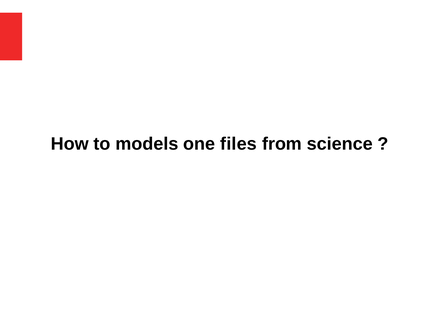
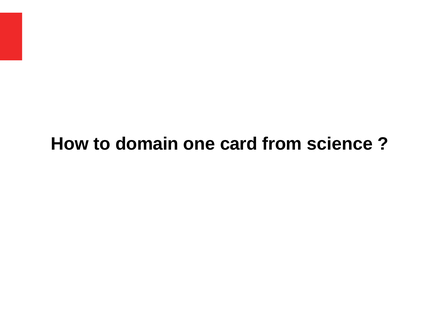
models: models -> domain
files: files -> card
